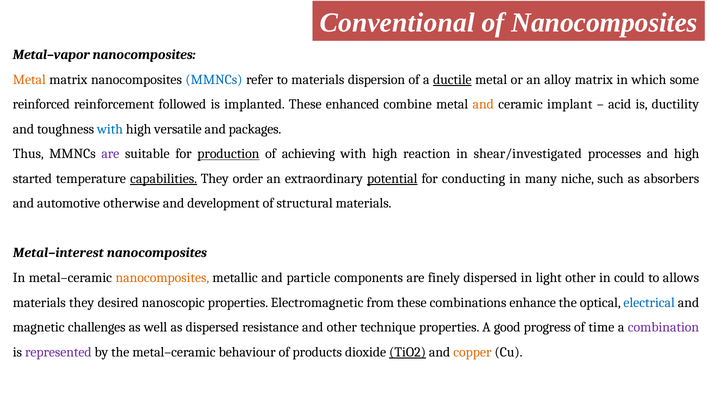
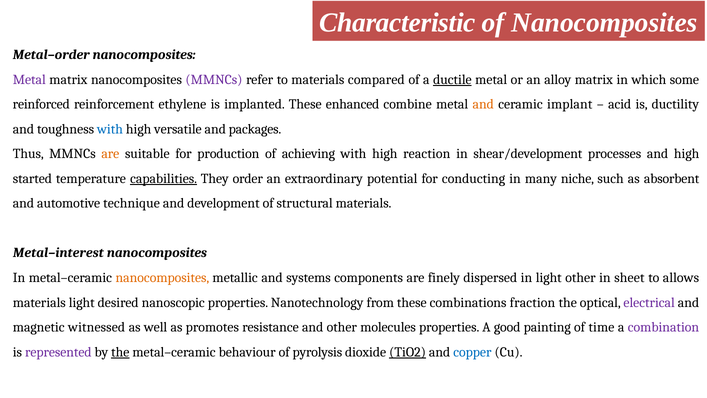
Conventional: Conventional -> Characteristic
Metal–vapor: Metal–vapor -> Metal–order
Metal at (29, 80) colour: orange -> purple
MMNCs at (214, 80) colour: blue -> purple
dispersion: dispersion -> compared
followed: followed -> ethylene
are at (110, 154) colour: purple -> orange
production underline: present -> none
shear/investigated: shear/investigated -> shear/development
potential underline: present -> none
absorbers: absorbers -> absorbent
otherwise: otherwise -> technique
particle: particle -> systems
could: could -> sheet
materials they: they -> light
Electromagnetic: Electromagnetic -> Nanotechnology
enhance: enhance -> fraction
electrical colour: blue -> purple
challenges: challenges -> witnessed
as dispersed: dispersed -> promotes
technique: technique -> molecules
progress: progress -> painting
the at (120, 352) underline: none -> present
products: products -> pyrolysis
copper colour: orange -> blue
